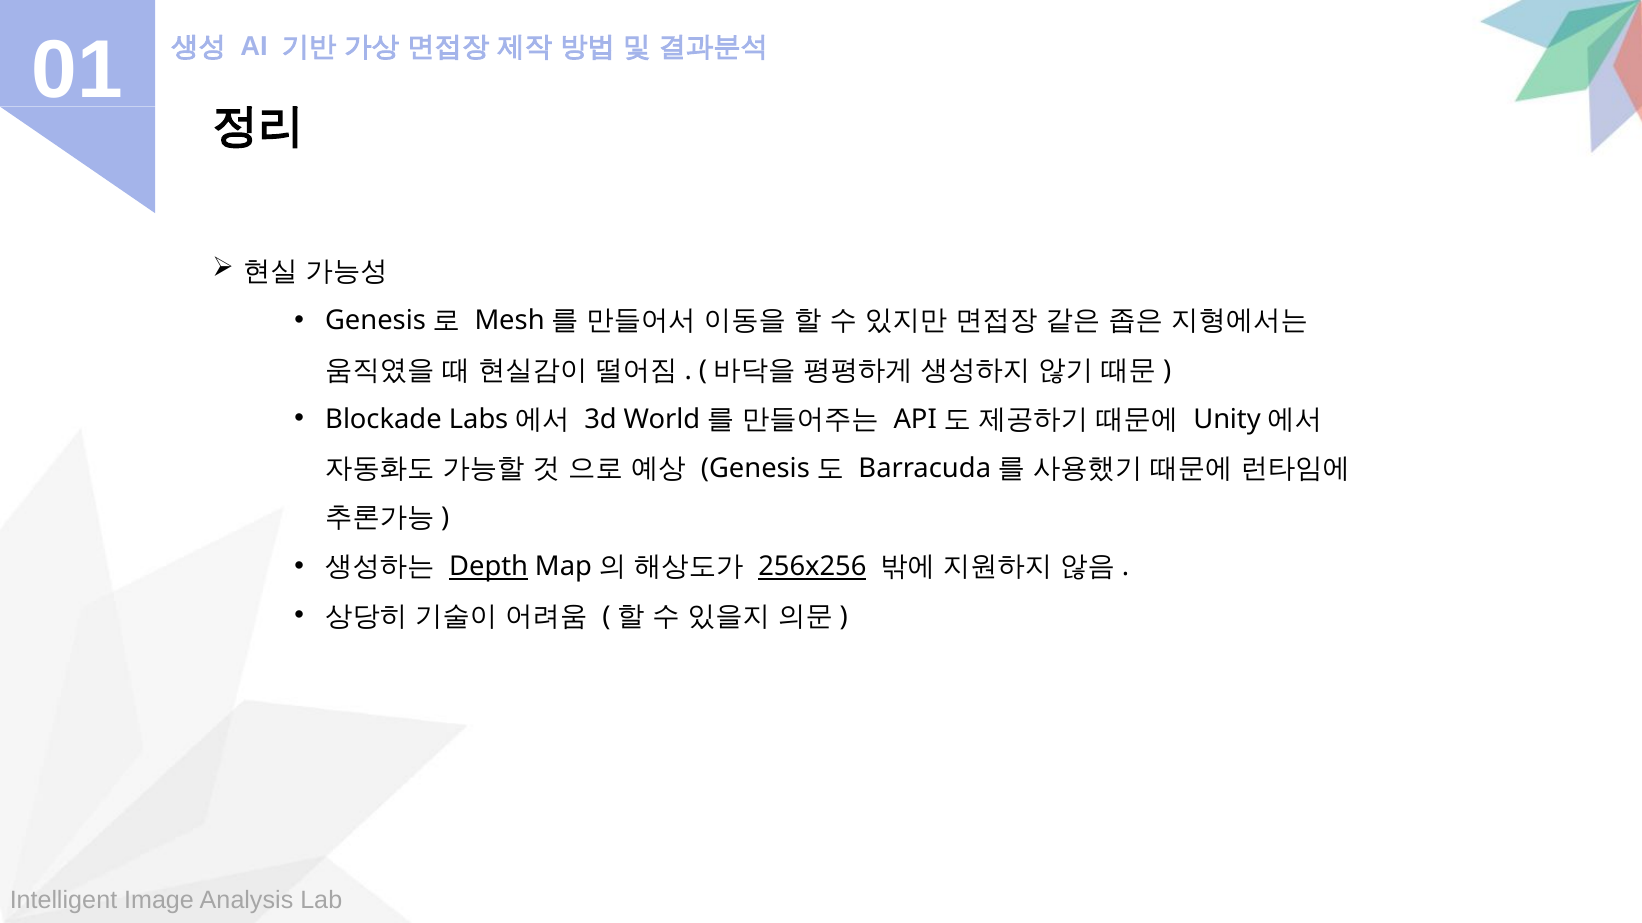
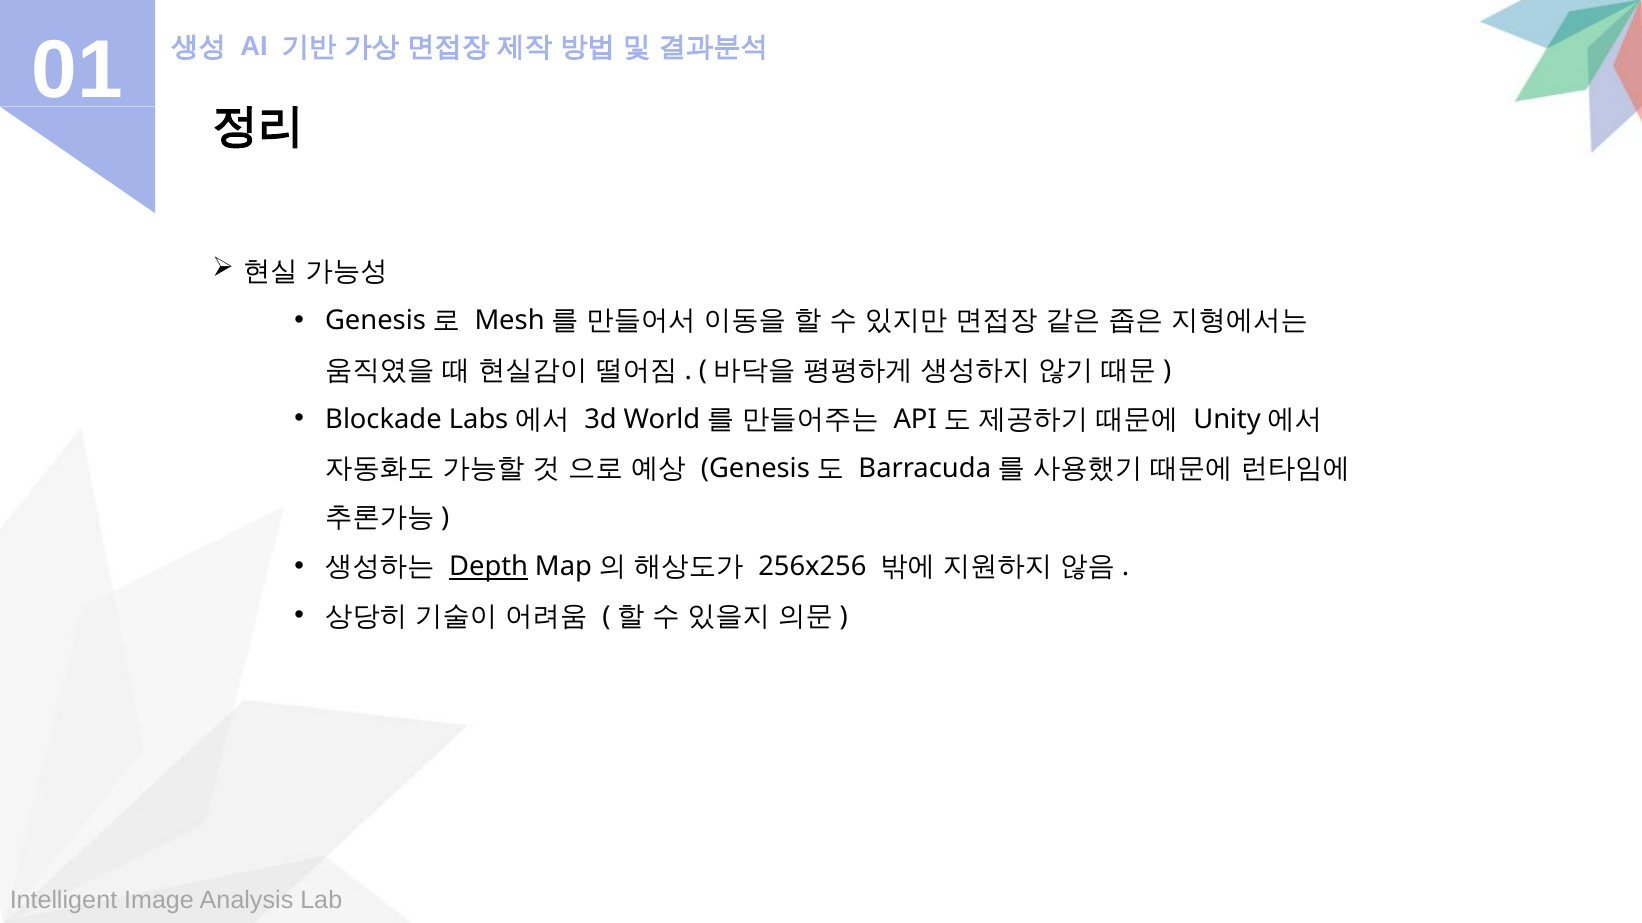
256x256 underline: present -> none
